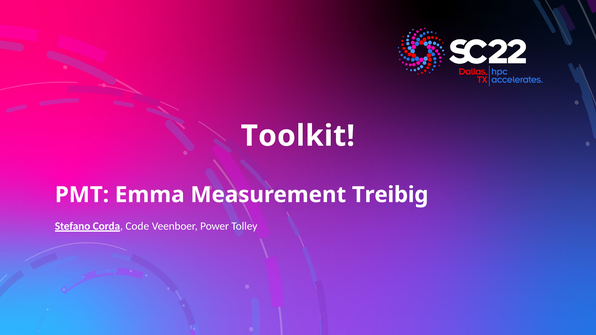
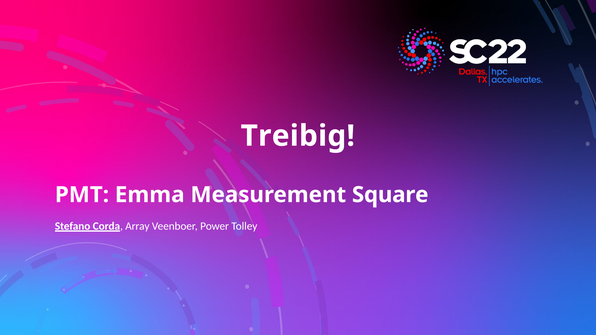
Toolkit: Toolkit -> Treibig
Treibig: Treibig -> Square
Code: Code -> Array
